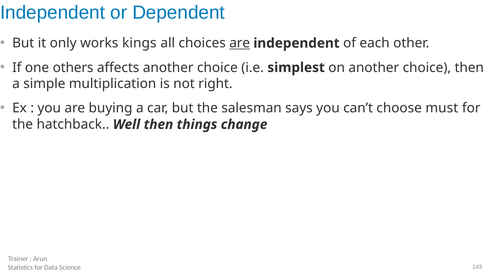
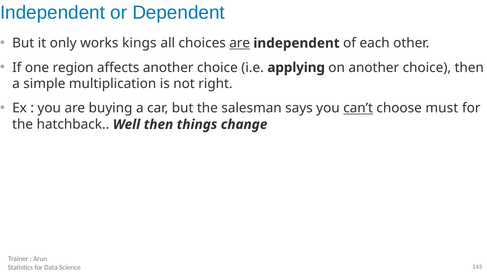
others: others -> region
simplest: simplest -> applying
can’t underline: none -> present
